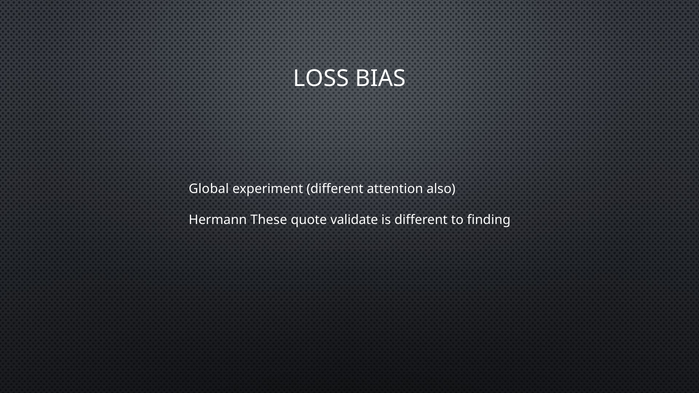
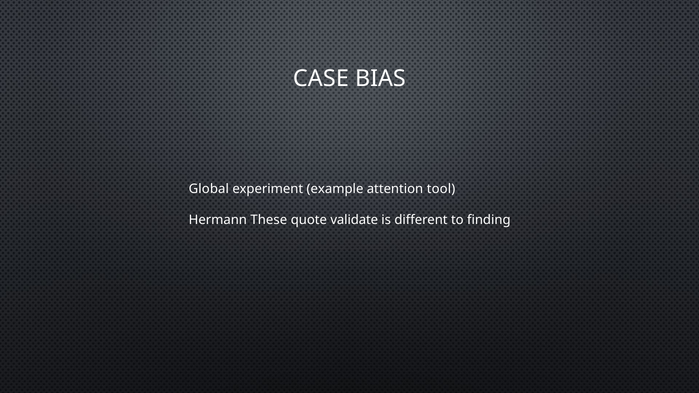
LOSS: LOSS -> CASE
experiment different: different -> example
also: also -> tool
